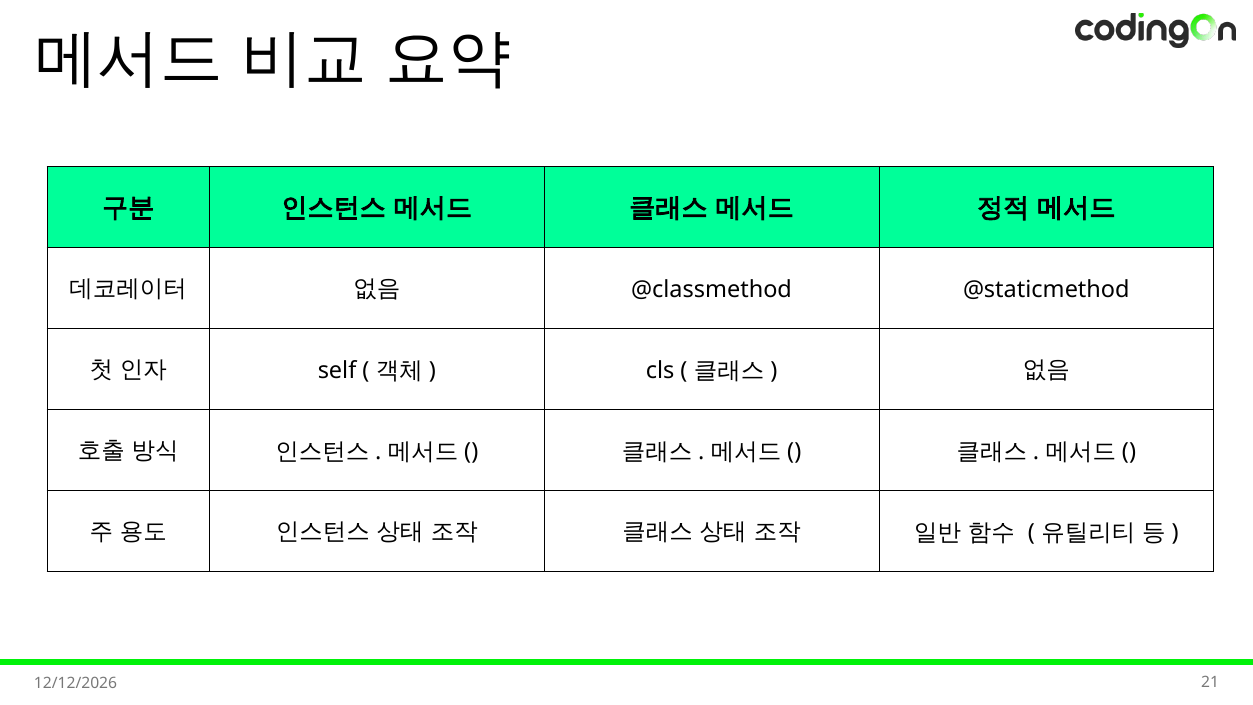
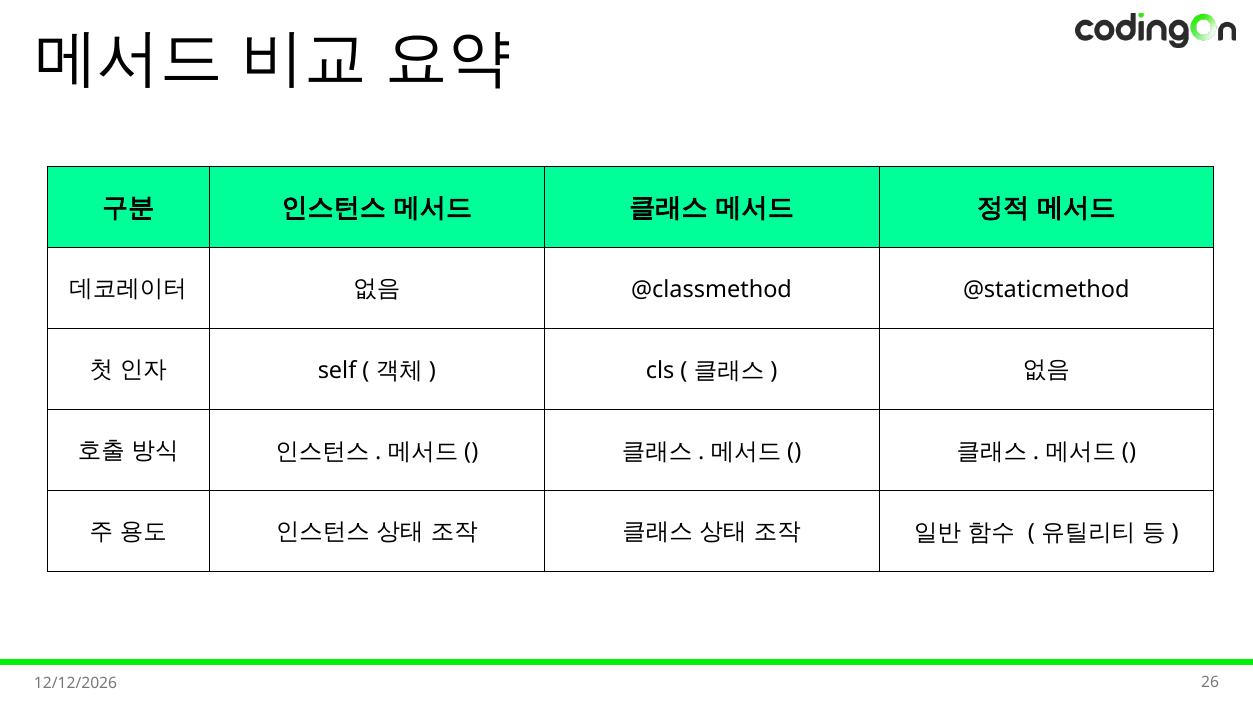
21: 21 -> 26
